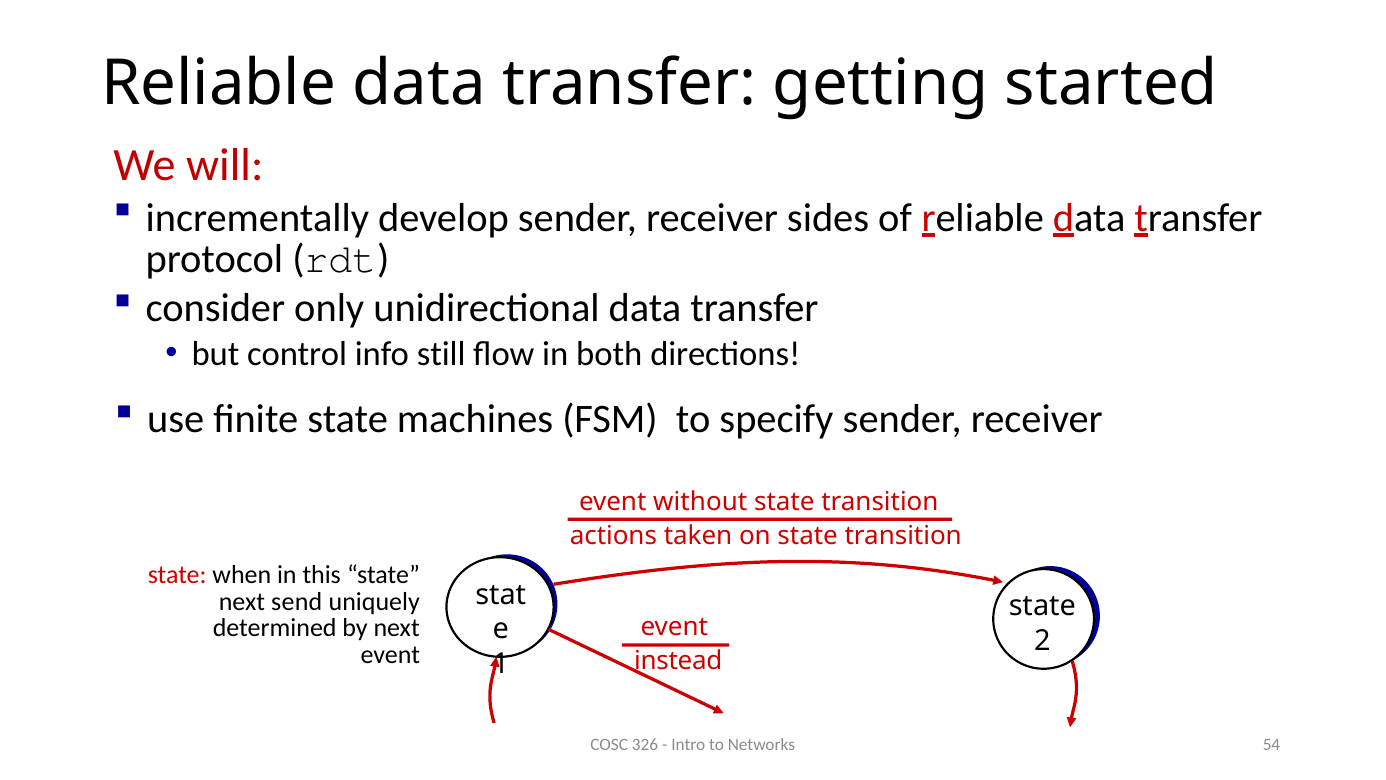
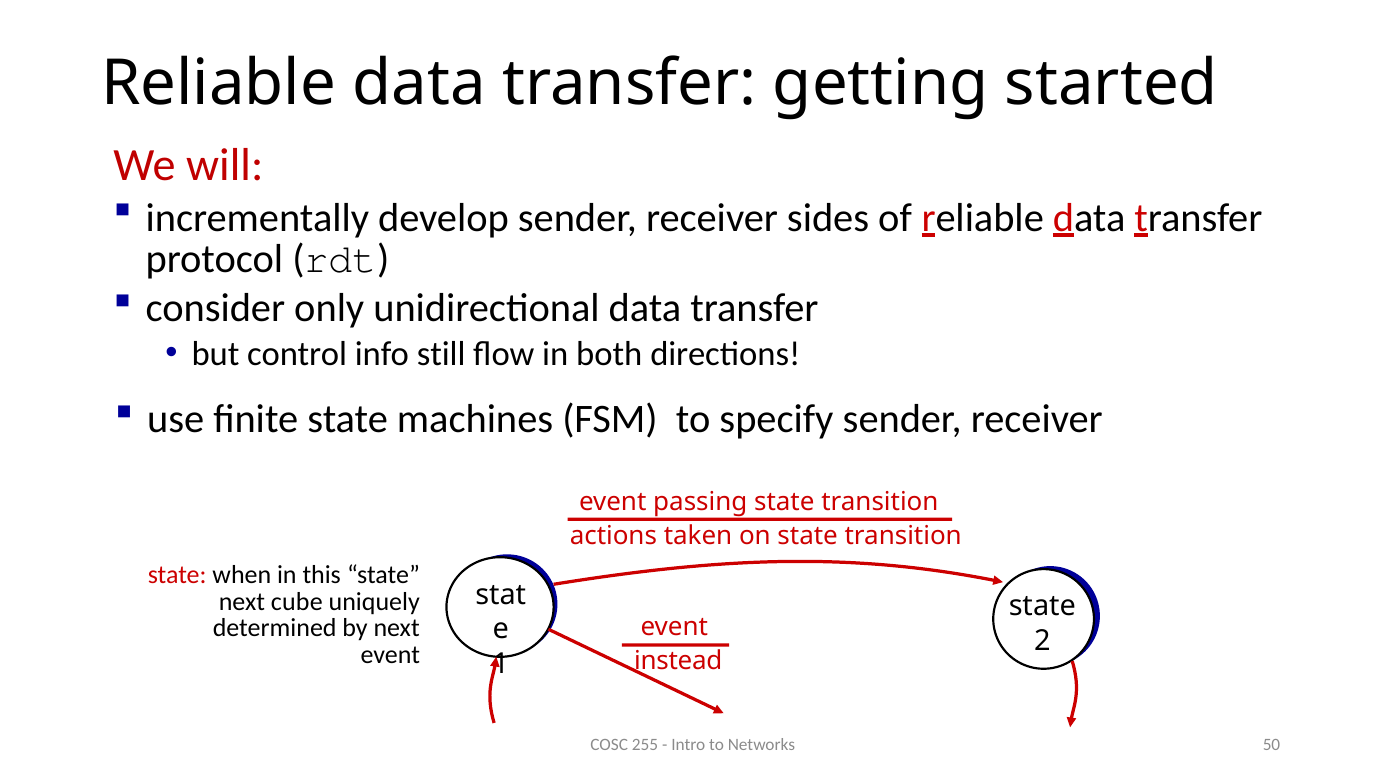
without: without -> passing
send: send -> cube
326: 326 -> 255
54: 54 -> 50
